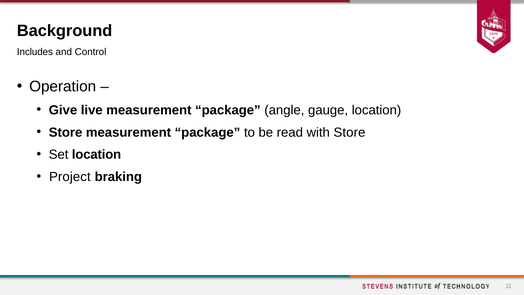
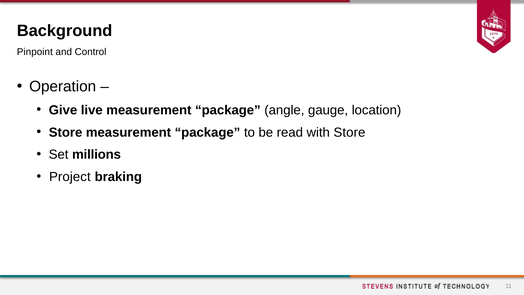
Includes: Includes -> Pinpoint
Set location: location -> millions
